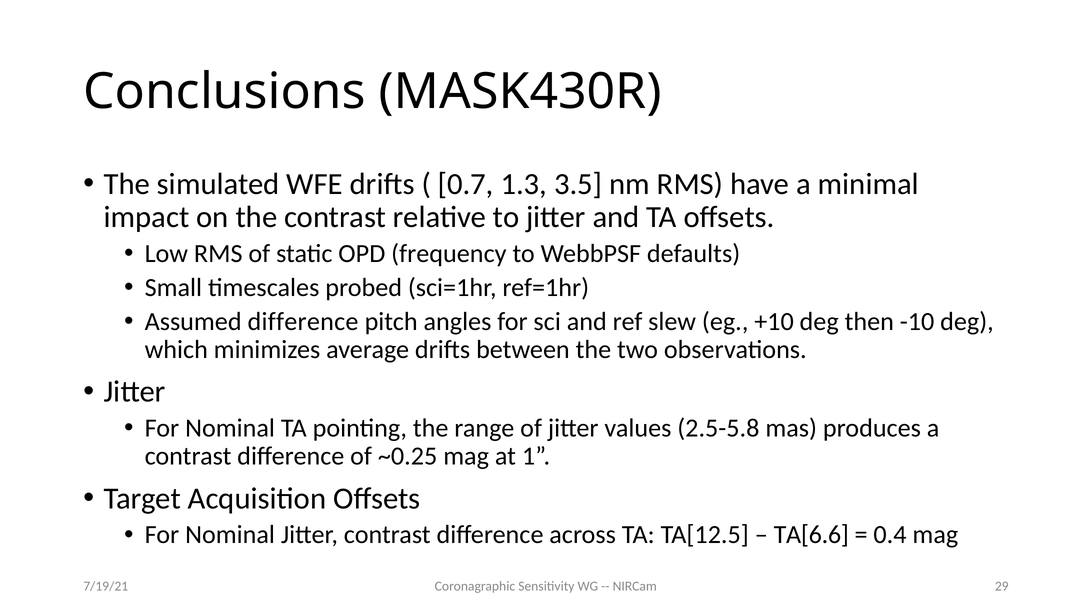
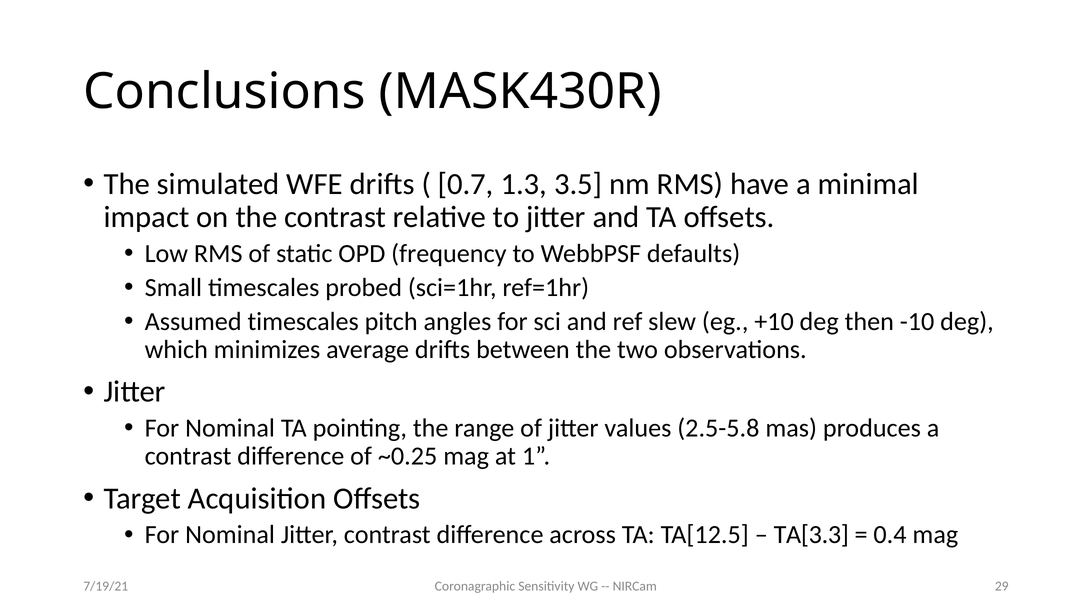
Assumed difference: difference -> timescales
TA[6.6: TA[6.6 -> TA[3.3
